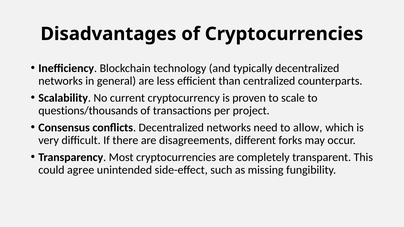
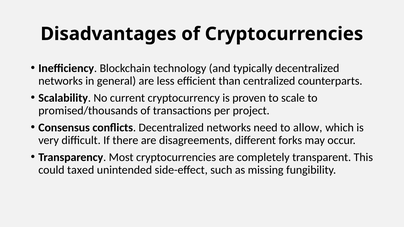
questions/thousands: questions/thousands -> promised/thousands
agree: agree -> taxed
